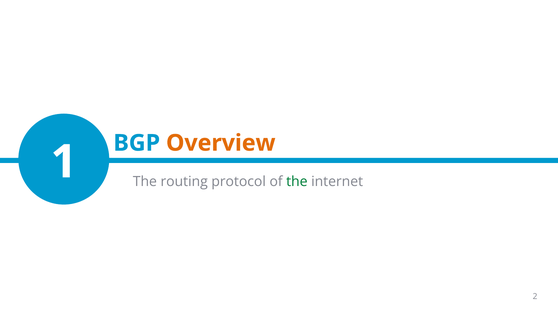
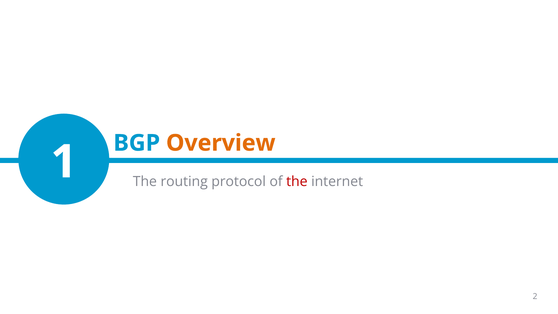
the at (297, 181) colour: green -> red
